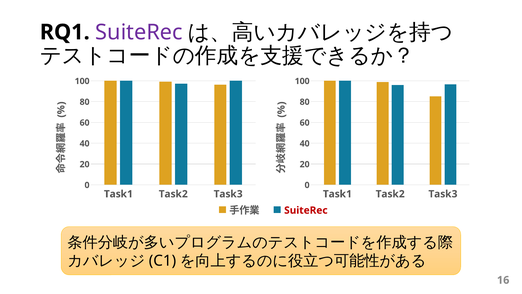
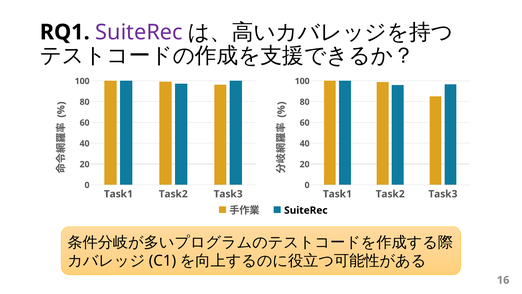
SuiteRec at (306, 210) colour: red -> black
